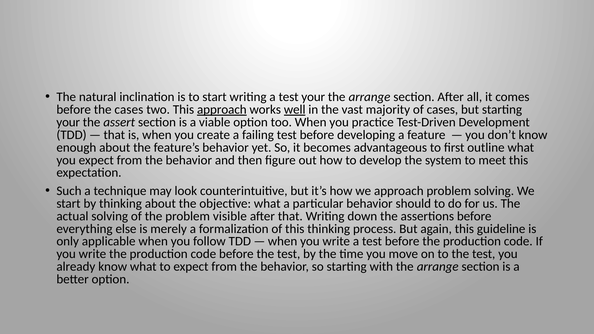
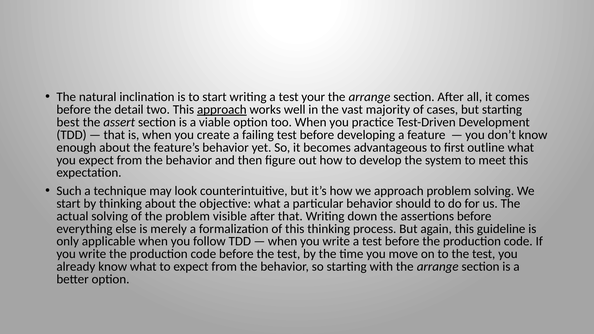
the cases: cases -> detail
well underline: present -> none
your at (68, 122): your -> best
